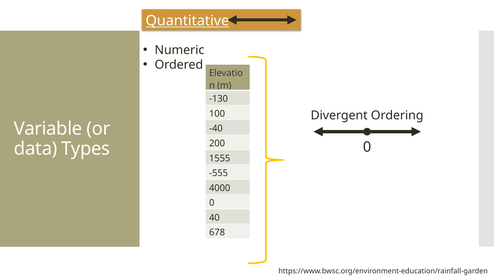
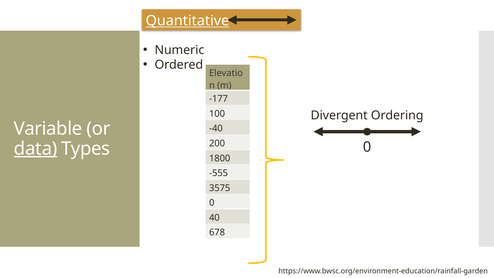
-130: -130 -> -177
data underline: none -> present
1555: 1555 -> 1800
4000: 4000 -> 3575
